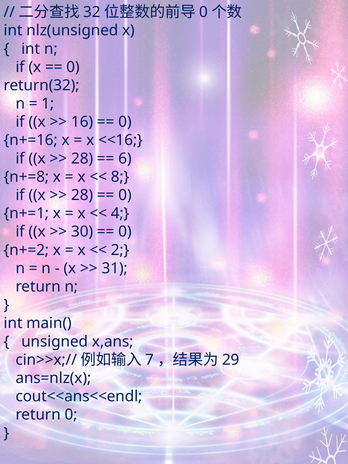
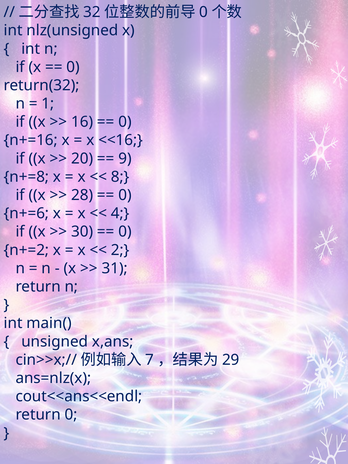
28 at (82, 159): 28 -> 20
6: 6 -> 9
n+=1: n+=1 -> n+=6
